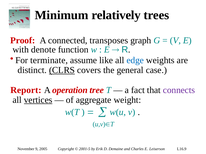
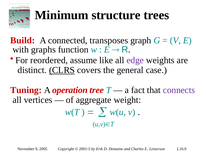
relatively: relatively -> structure
Proof: Proof -> Build
denote: denote -> graphs
terminate: terminate -> reordered
edge colour: blue -> purple
Report: Report -> Tuning
vertices underline: present -> none
